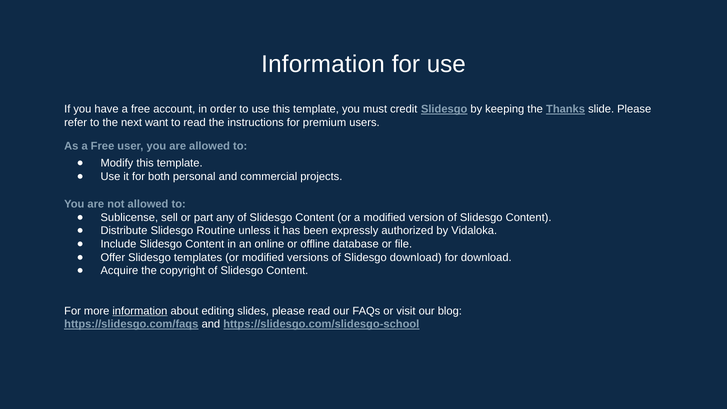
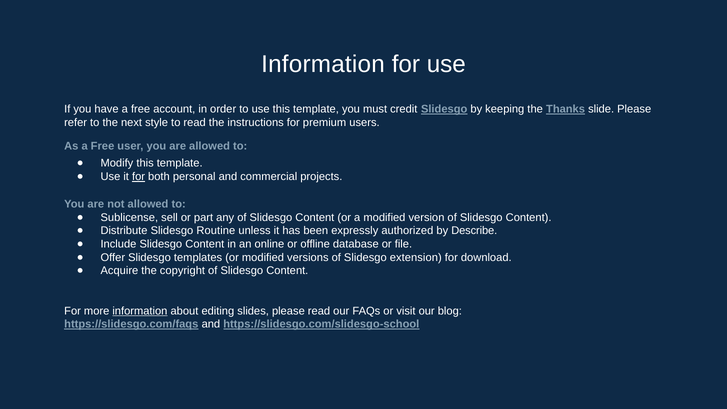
want: want -> style
for at (139, 177) underline: none -> present
Vidaloka: Vidaloka -> Describe
Slidesgo download: download -> extension
